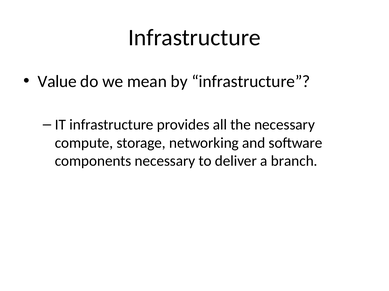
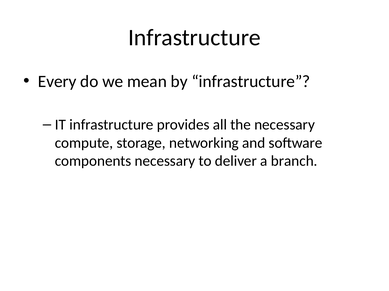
Value: Value -> Every
